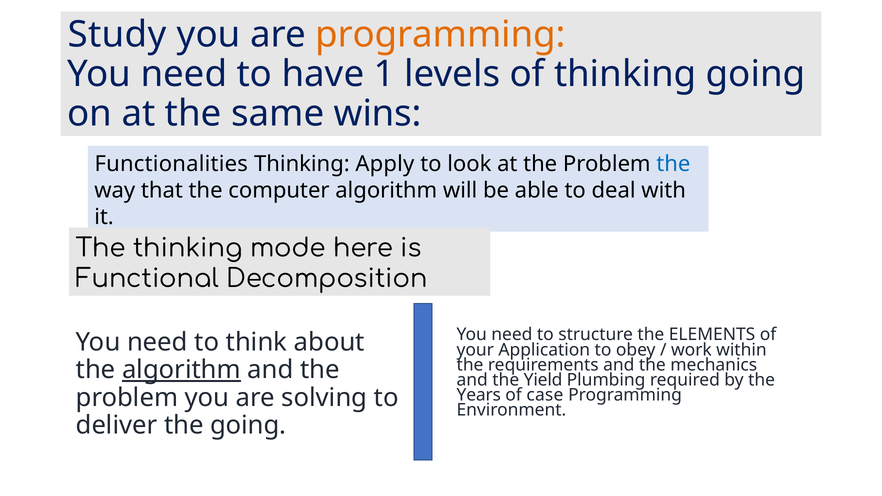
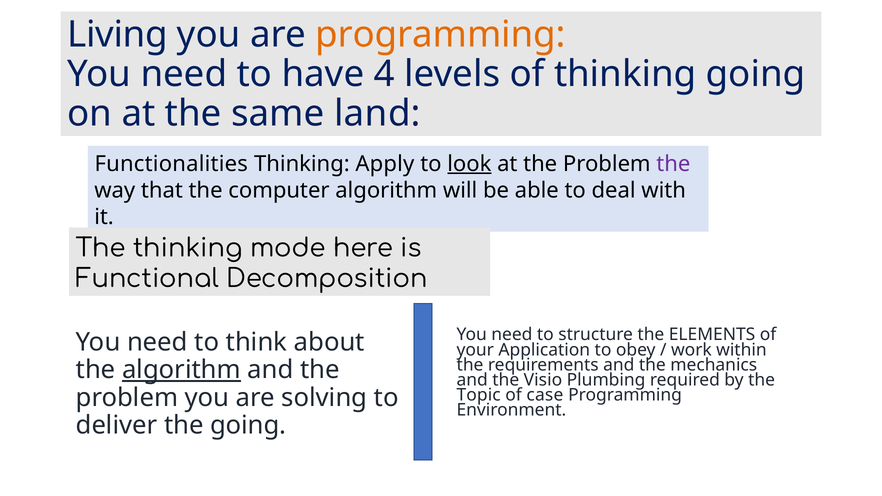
Study: Study -> Living
1: 1 -> 4
wins: wins -> land
look underline: none -> present
the at (673, 164) colour: blue -> purple
Yield: Yield -> Visio
Years: Years -> Topic
